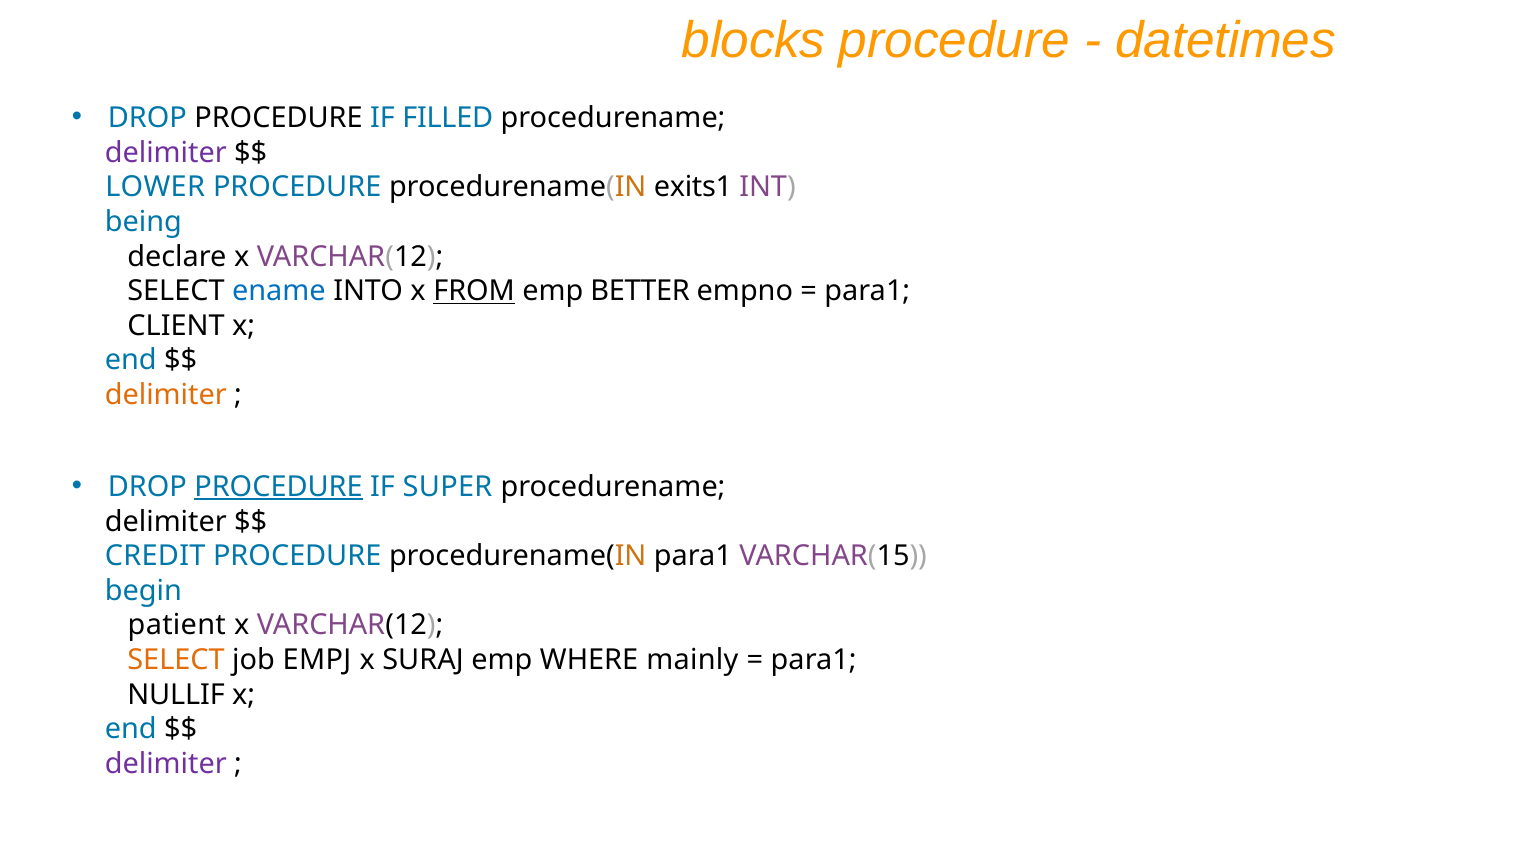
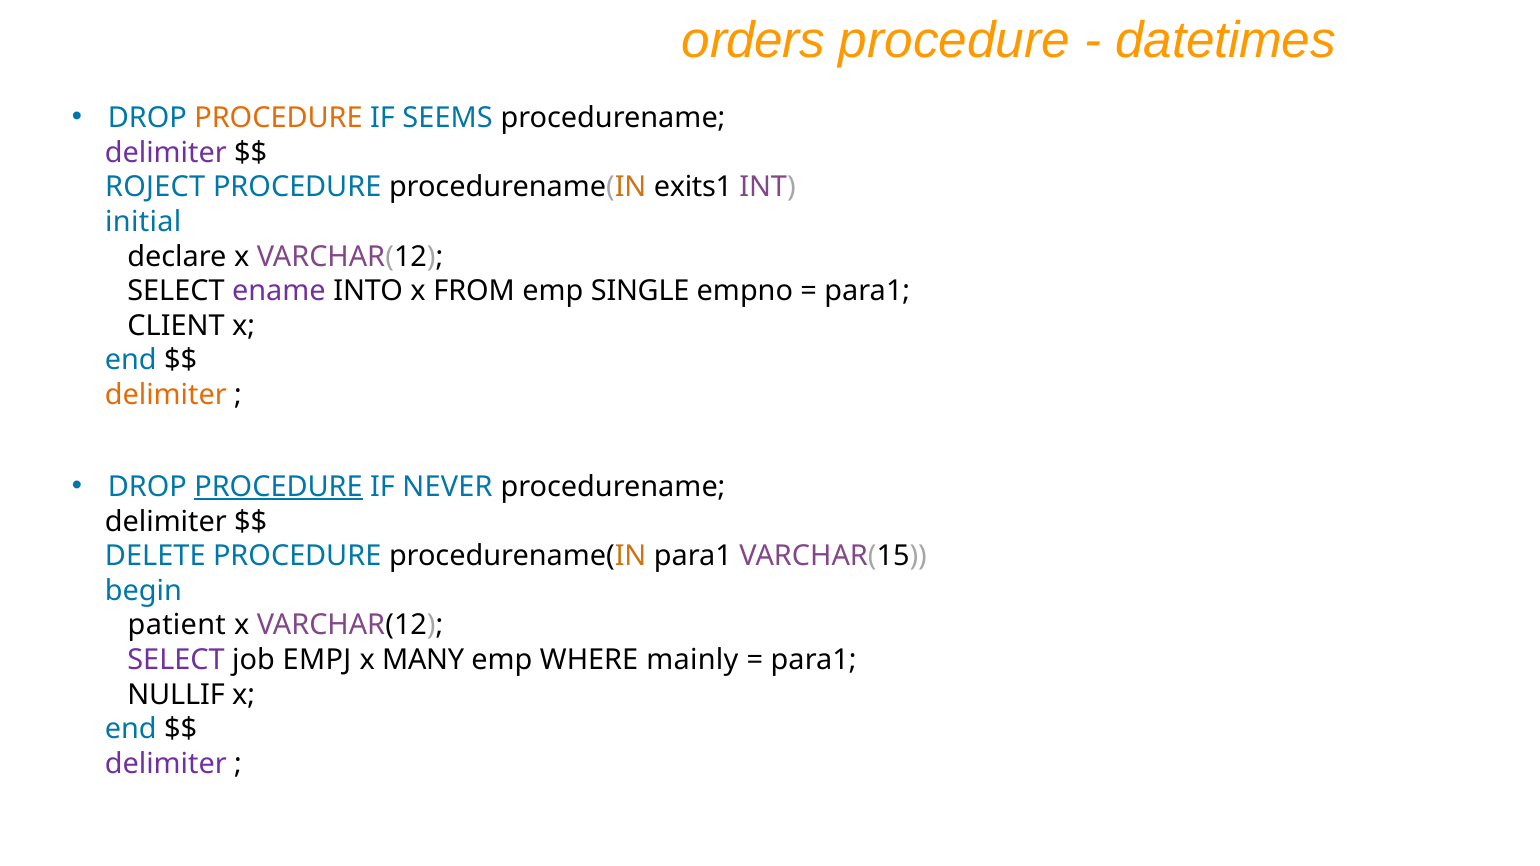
blocks: blocks -> orders
PROCEDURE at (279, 118) colour: black -> orange
FILLED: FILLED -> SEEMS
LOWER: LOWER -> ROJECT
being: being -> initial
ename colour: blue -> purple
FROM underline: present -> none
BETTER: BETTER -> SINGLE
SUPER: SUPER -> NEVER
CREDIT: CREDIT -> DELETE
SELECT at (176, 660) colour: orange -> purple
SURAJ: SURAJ -> MANY
